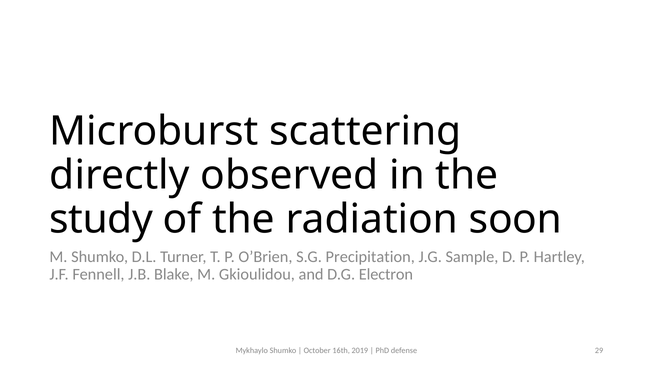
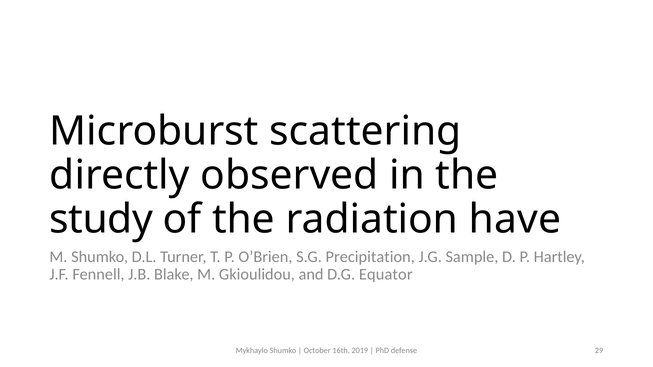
soon: soon -> have
Electron: Electron -> Equator
